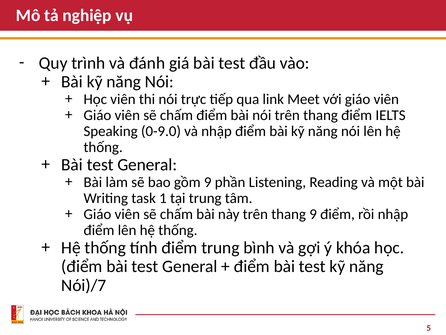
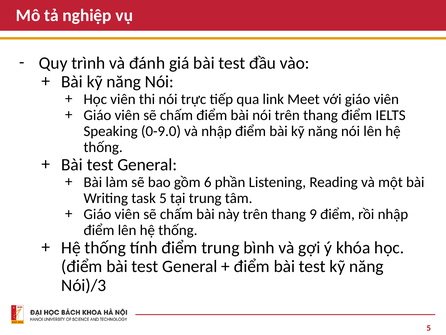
gồm 9: 9 -> 6
task 1: 1 -> 5
Nói)/7: Nói)/7 -> Nói)/3
